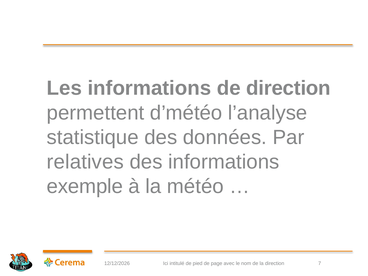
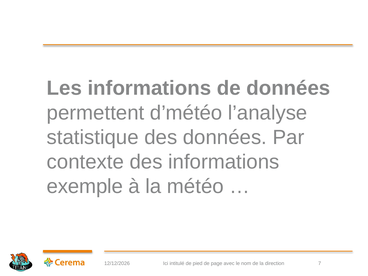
de direction: direction -> données
relatives: relatives -> contexte
